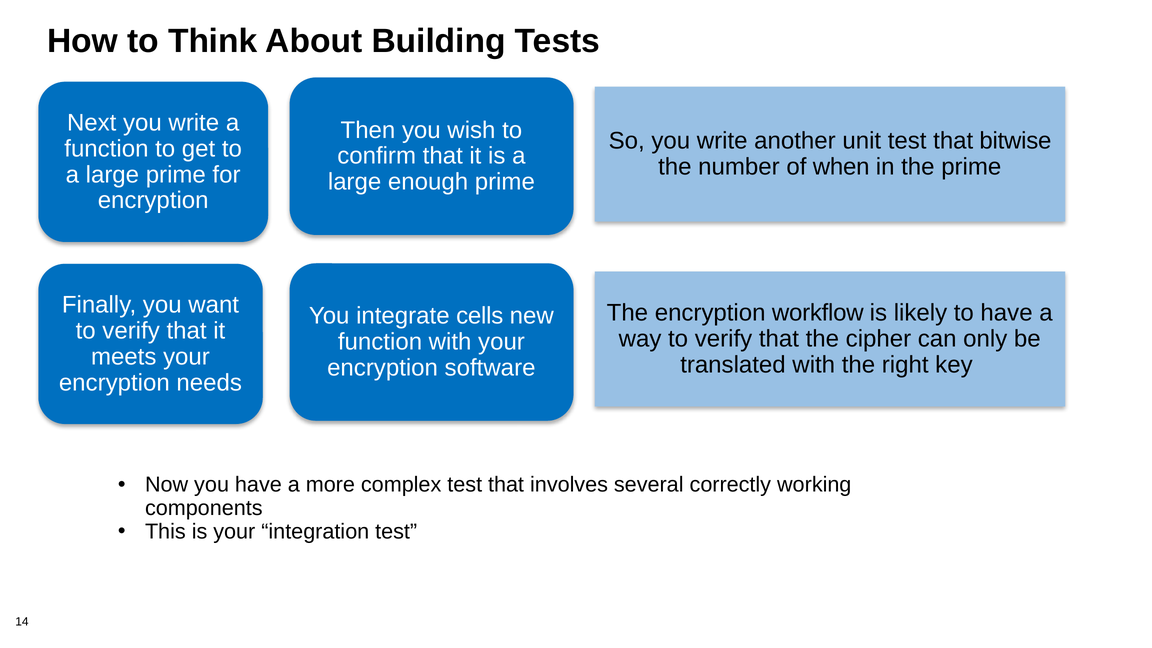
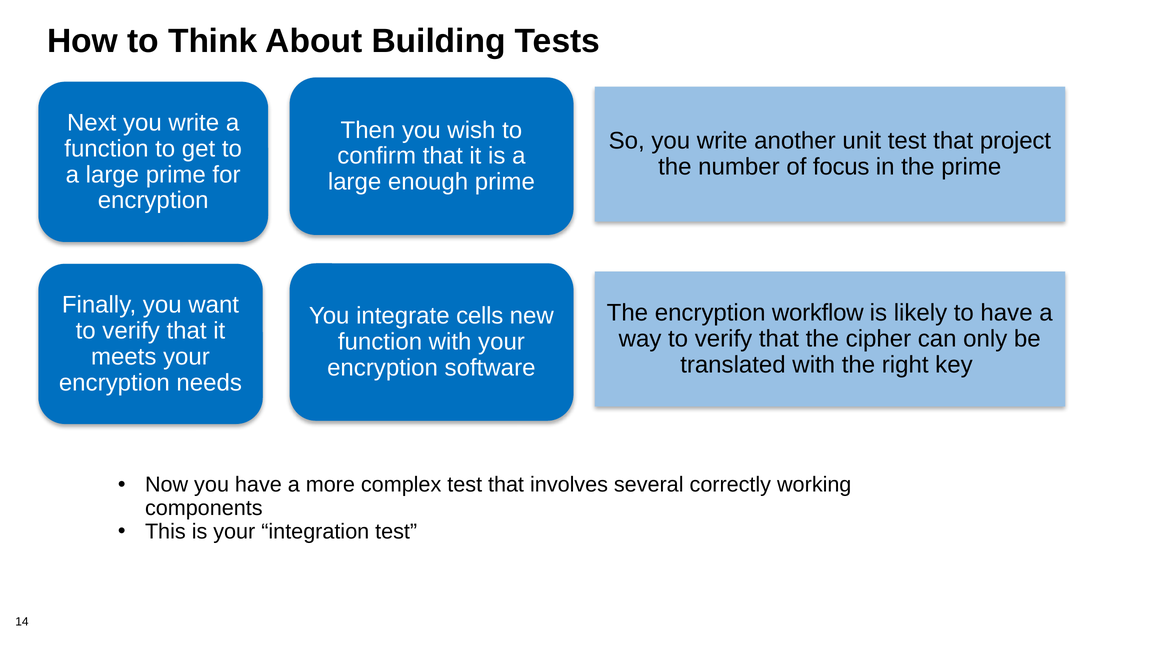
bitwise: bitwise -> project
when: when -> focus
